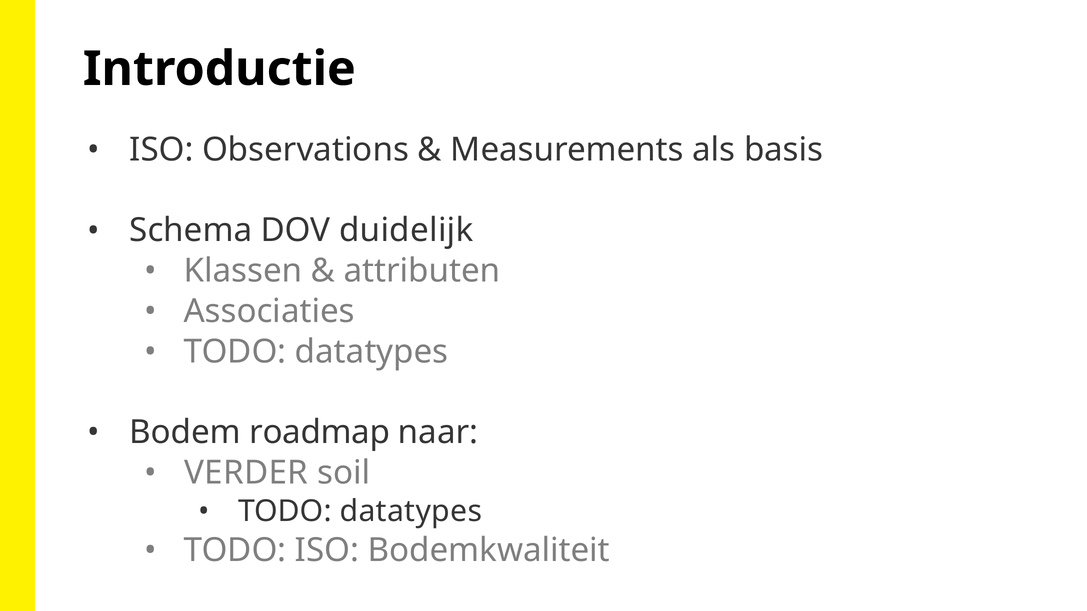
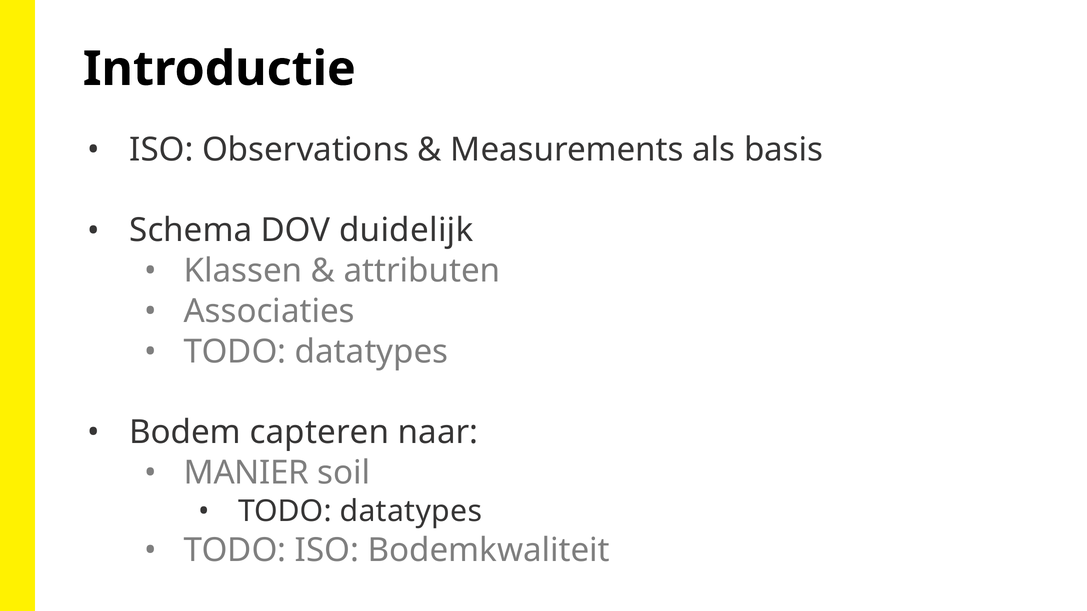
roadmap: roadmap -> capteren
VERDER: VERDER -> MANIER
